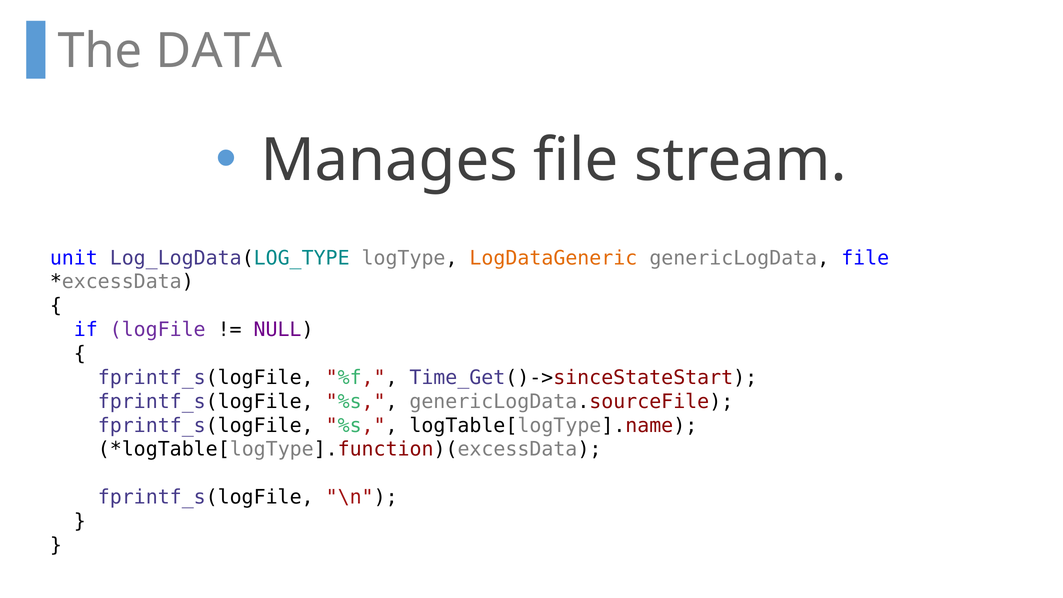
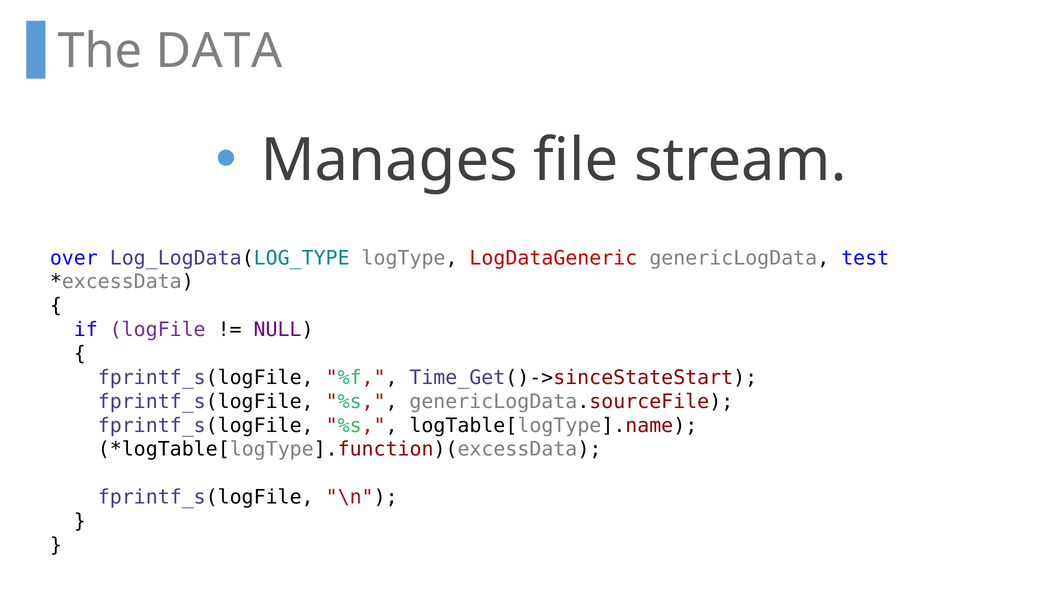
unit: unit -> over
LogDataGeneric colour: orange -> red
genericLogData file: file -> test
